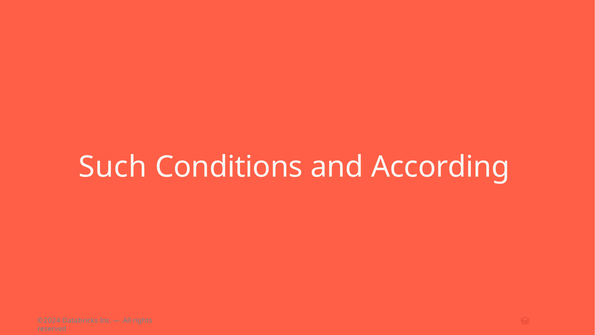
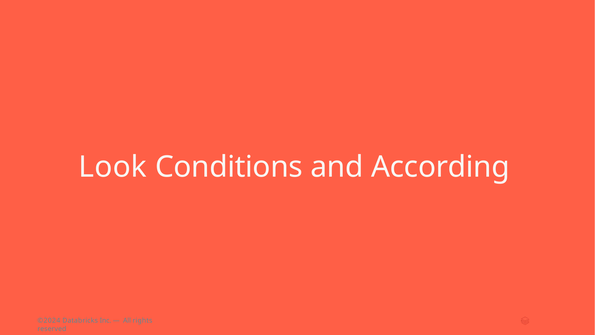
Such: Such -> Look
